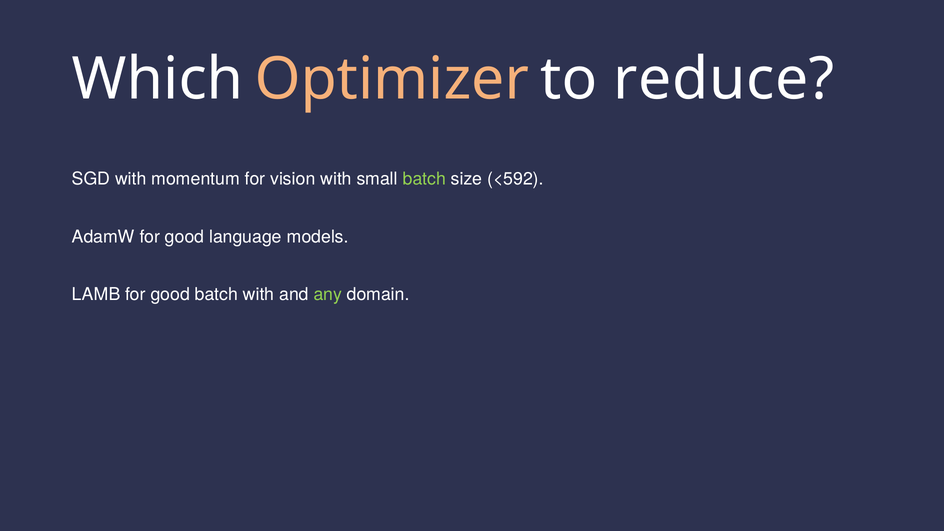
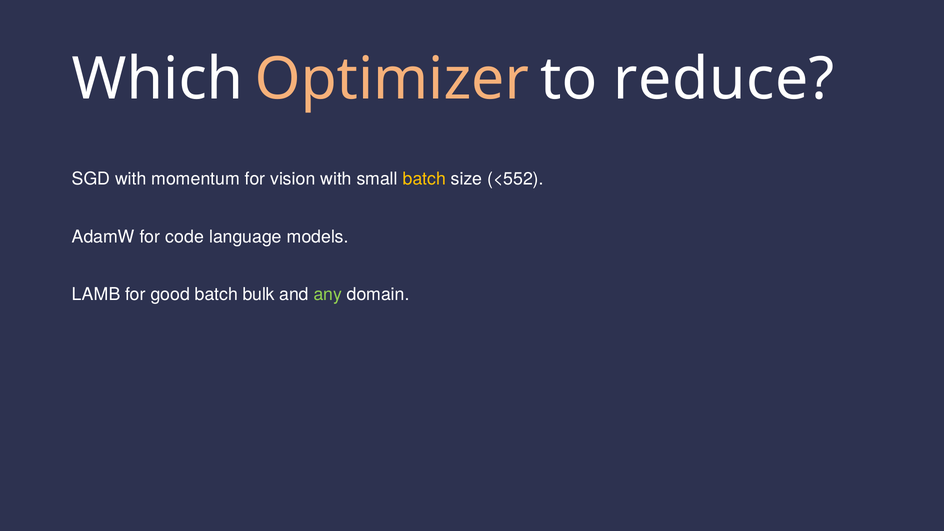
batch at (424, 179) colour: light green -> yellow
<592: <592 -> <552
AdamW for good: good -> code
batch with: with -> bulk
